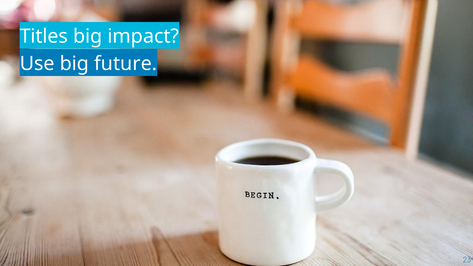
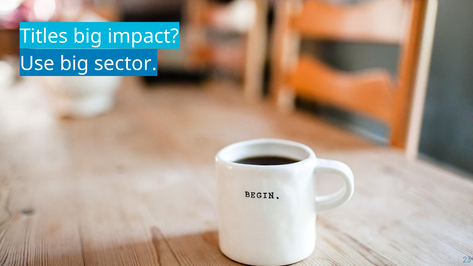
future: future -> sector
